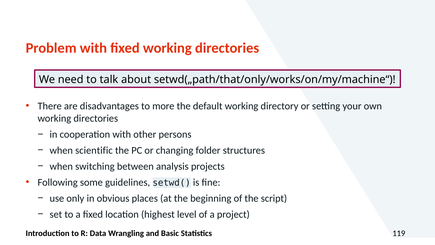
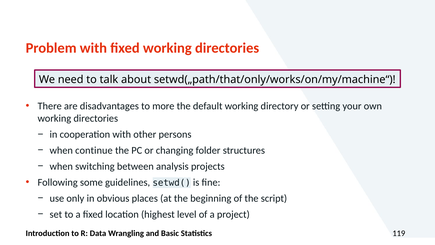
scientific: scientific -> continue
